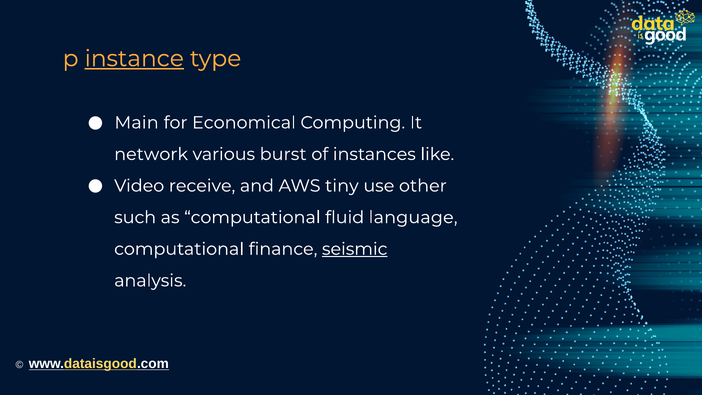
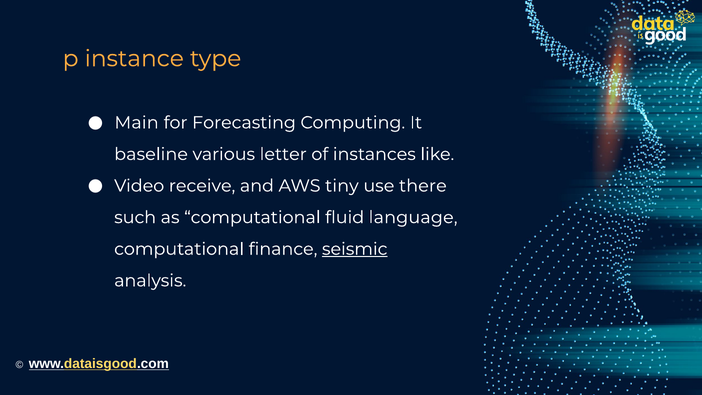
instance underline: present -> none
Economical: Economical -> Forecasting
network: network -> baseline
burst: burst -> letter
other: other -> there
